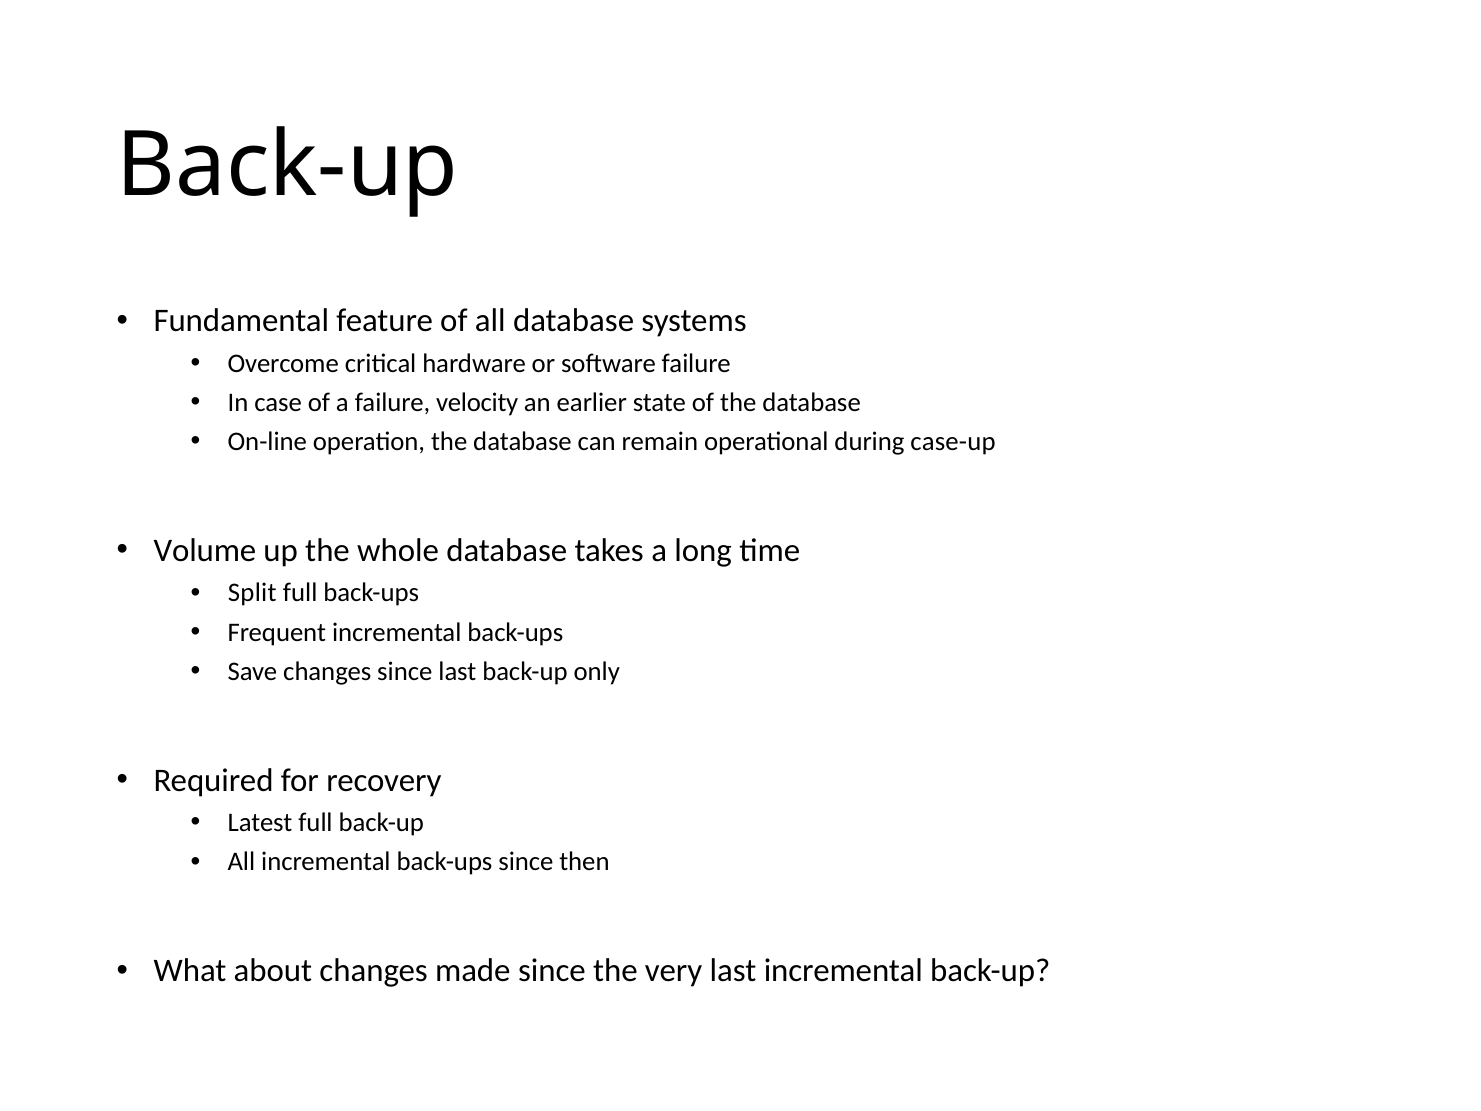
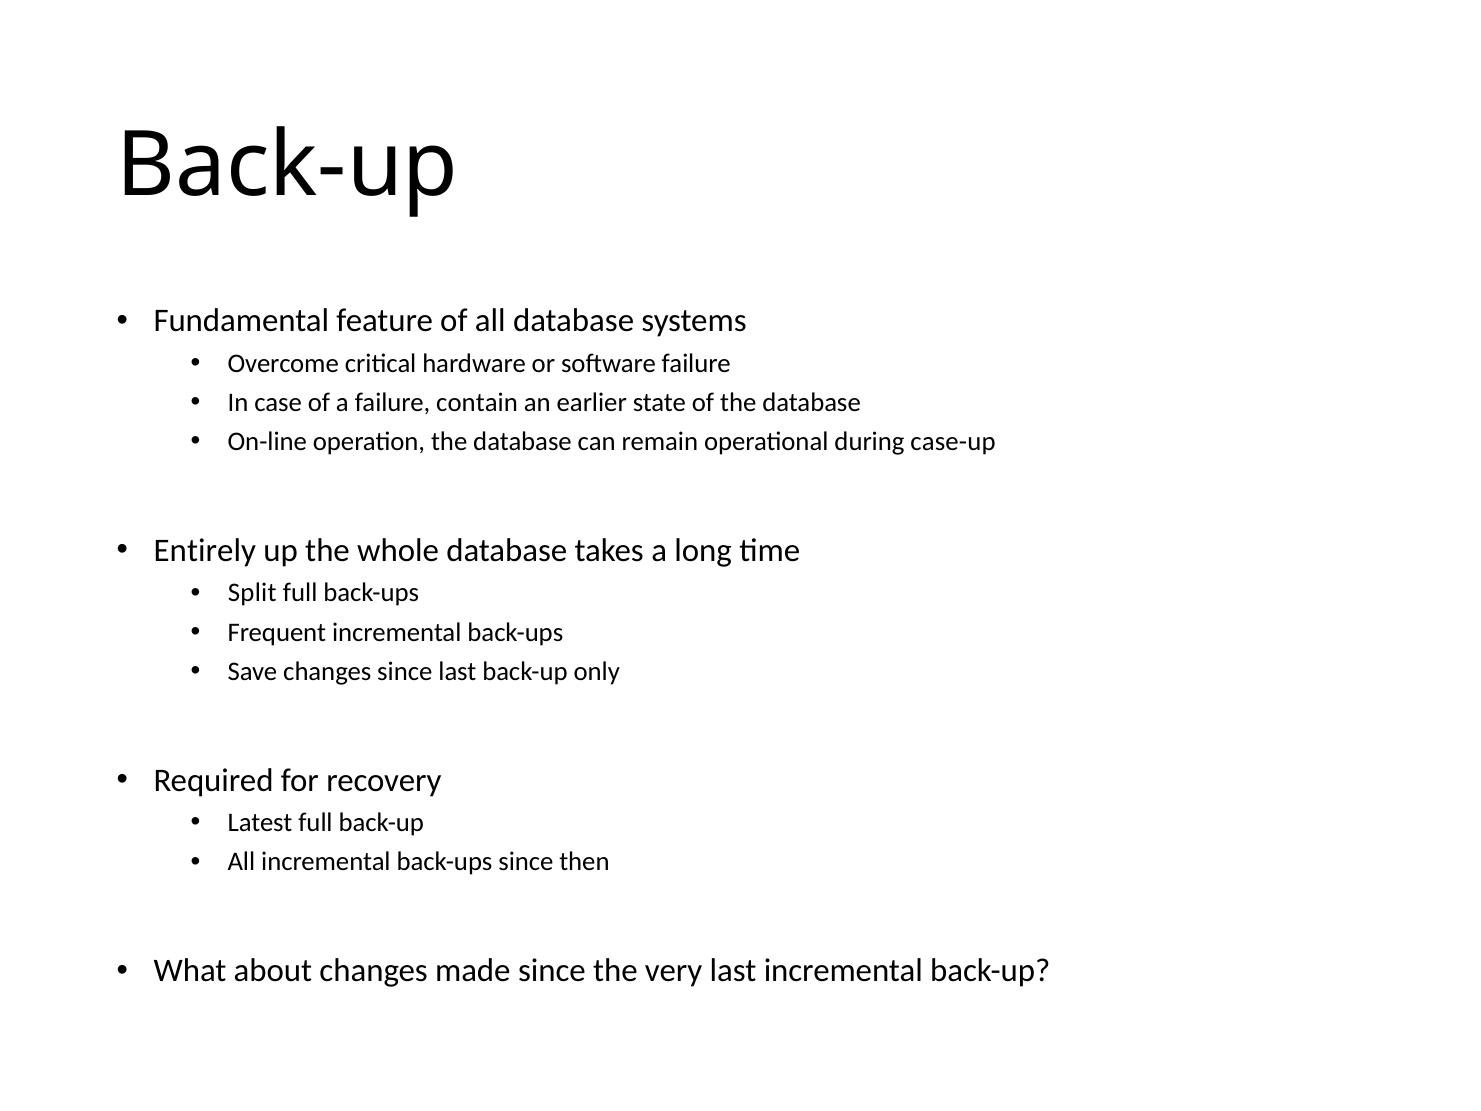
velocity: velocity -> contain
Volume: Volume -> Entirely
